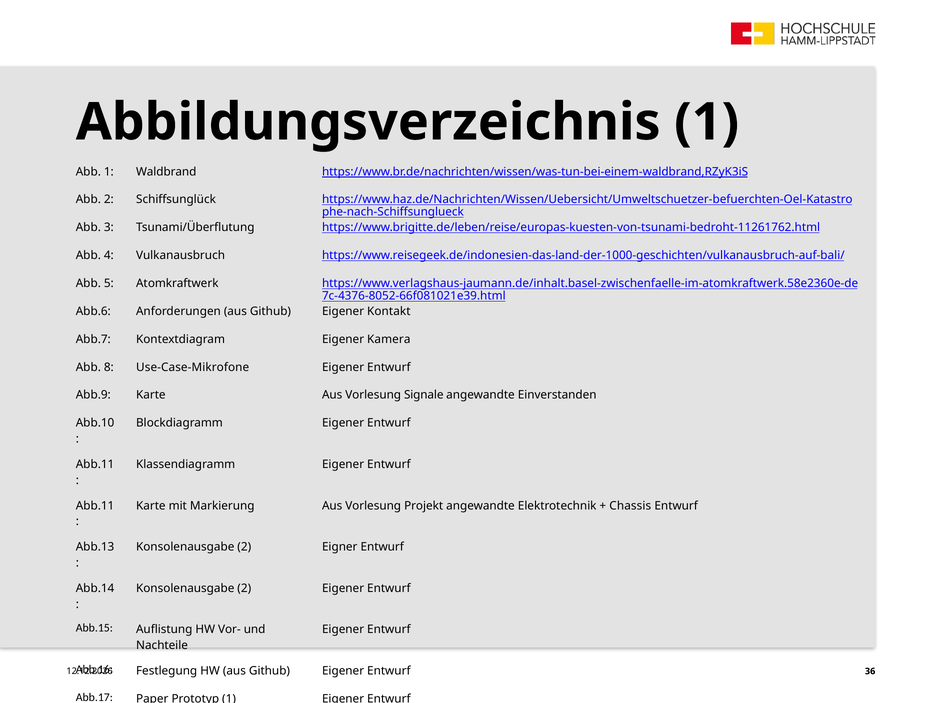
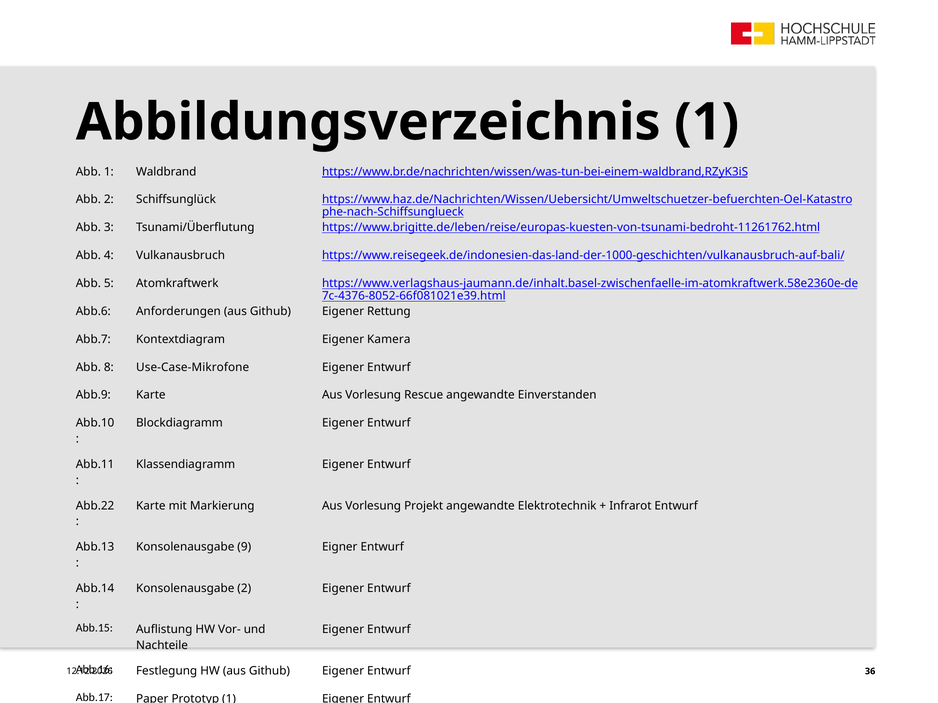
Kontakt: Kontakt -> Rettung
Signale: Signale -> Rescue
Abb.11 at (95, 506): Abb.11 -> Abb.22
Chassis: Chassis -> Infrarot
2 at (244, 547): 2 -> 9
